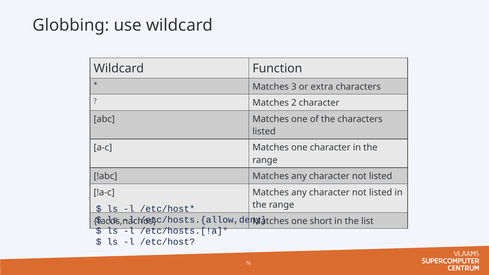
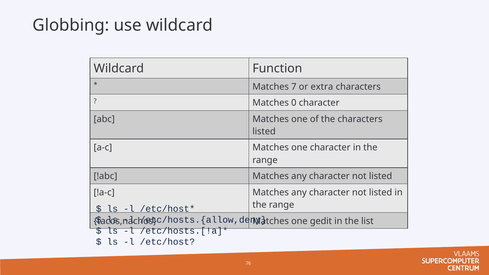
3: 3 -> 7
2: 2 -> 0
short: short -> gedit
